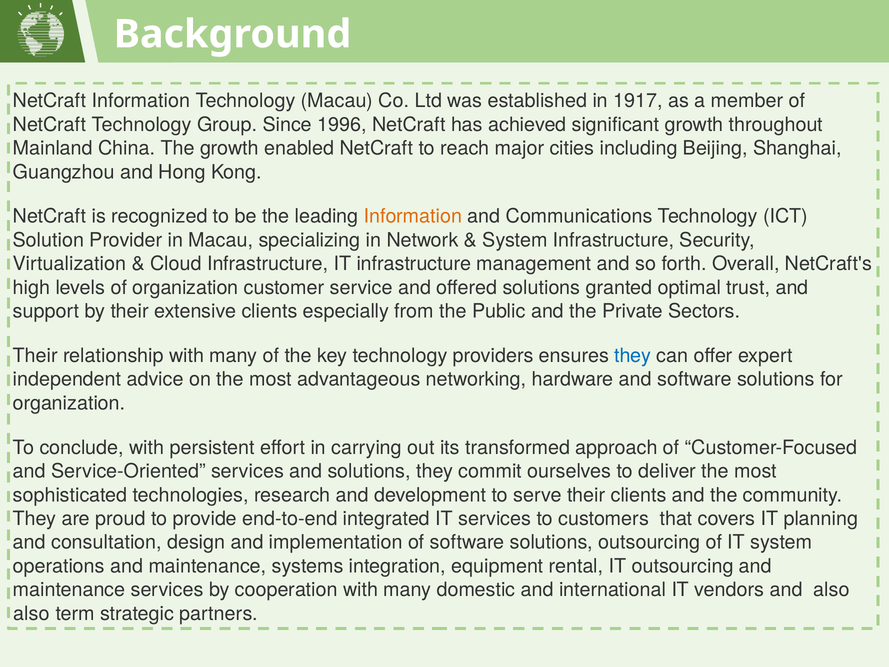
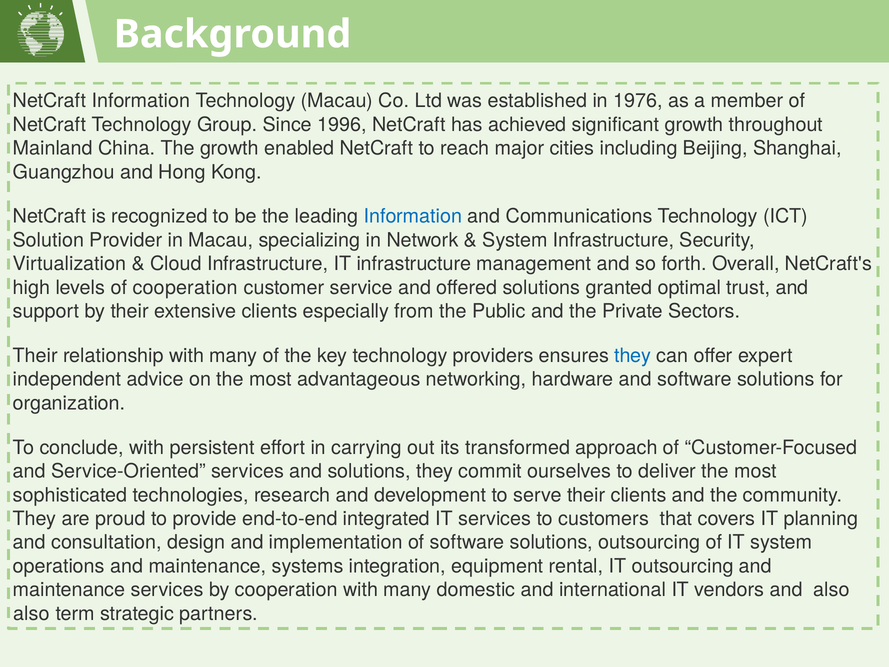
1917: 1917 -> 1976
Information at (413, 216) colour: orange -> blue
of organization: organization -> cooperation
